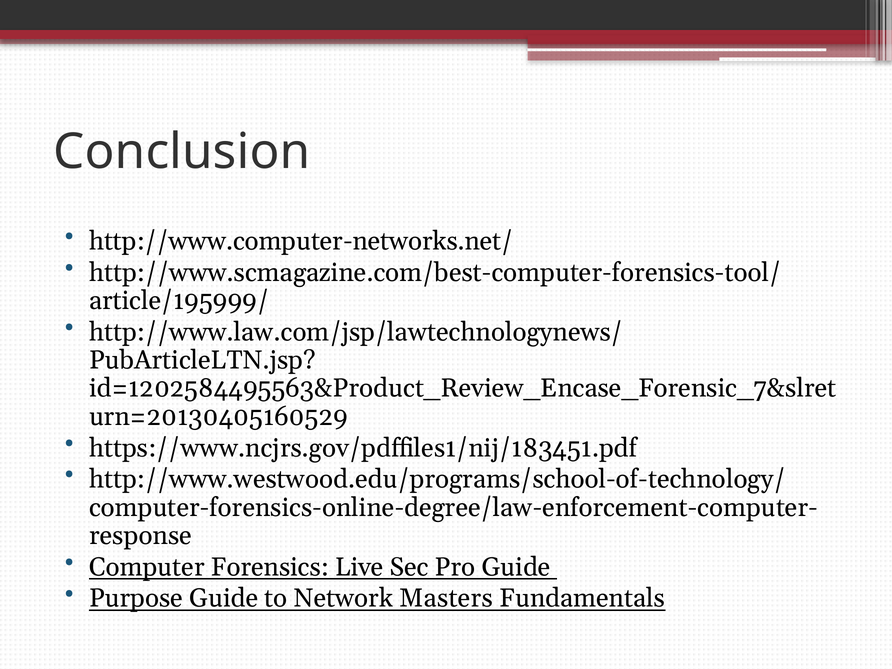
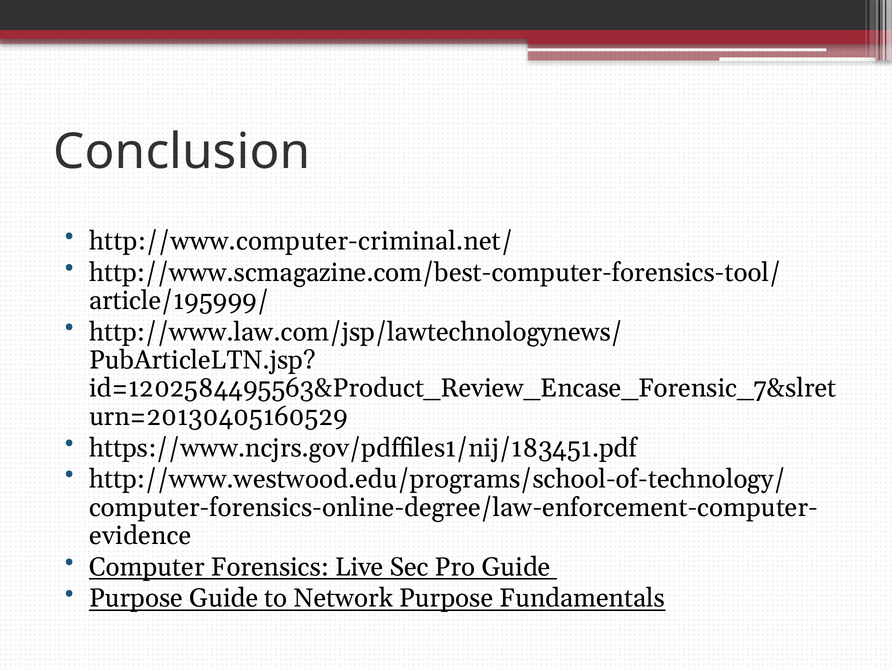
http://www.computer-networks.net/: http://www.computer-networks.net/ -> http://www.computer-criminal.net/
response: response -> evidence
Network Masters: Masters -> Purpose
